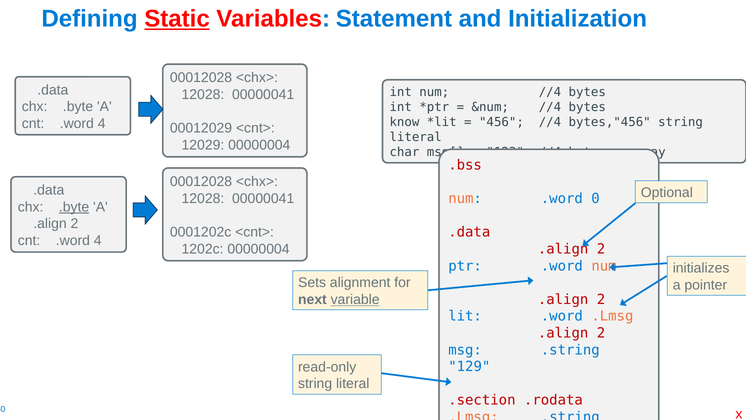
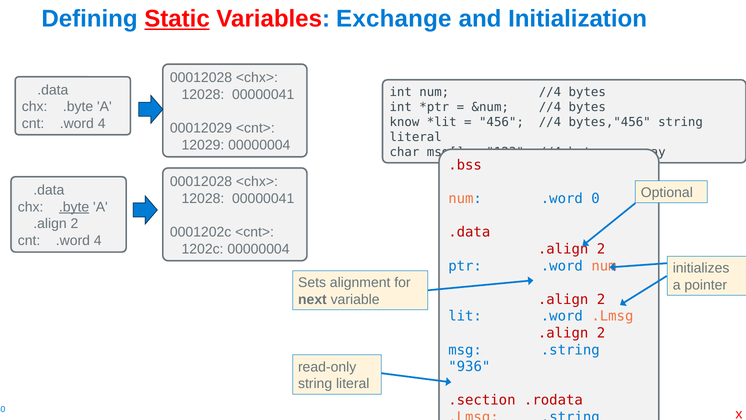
Statement: Statement -> Exchange
variable underline: present -> none
129: 129 -> 936
